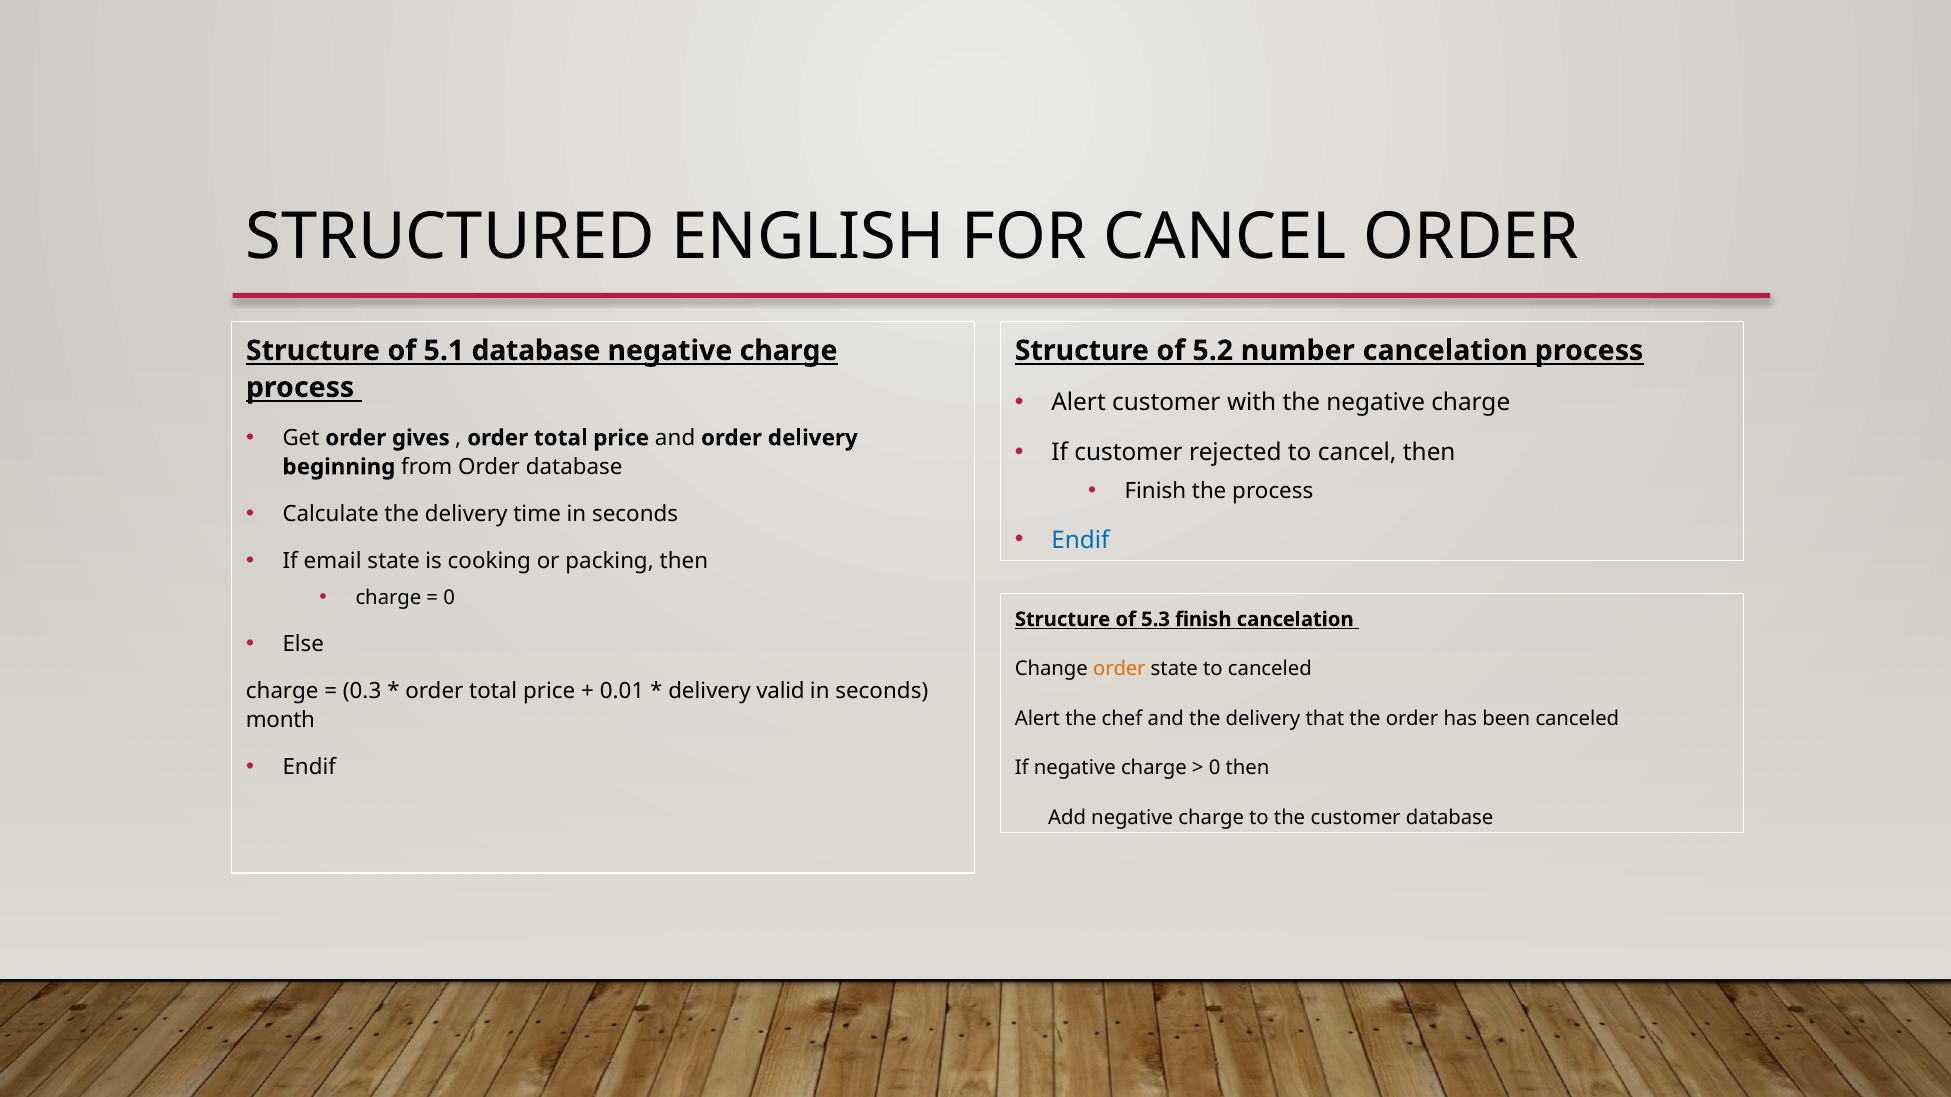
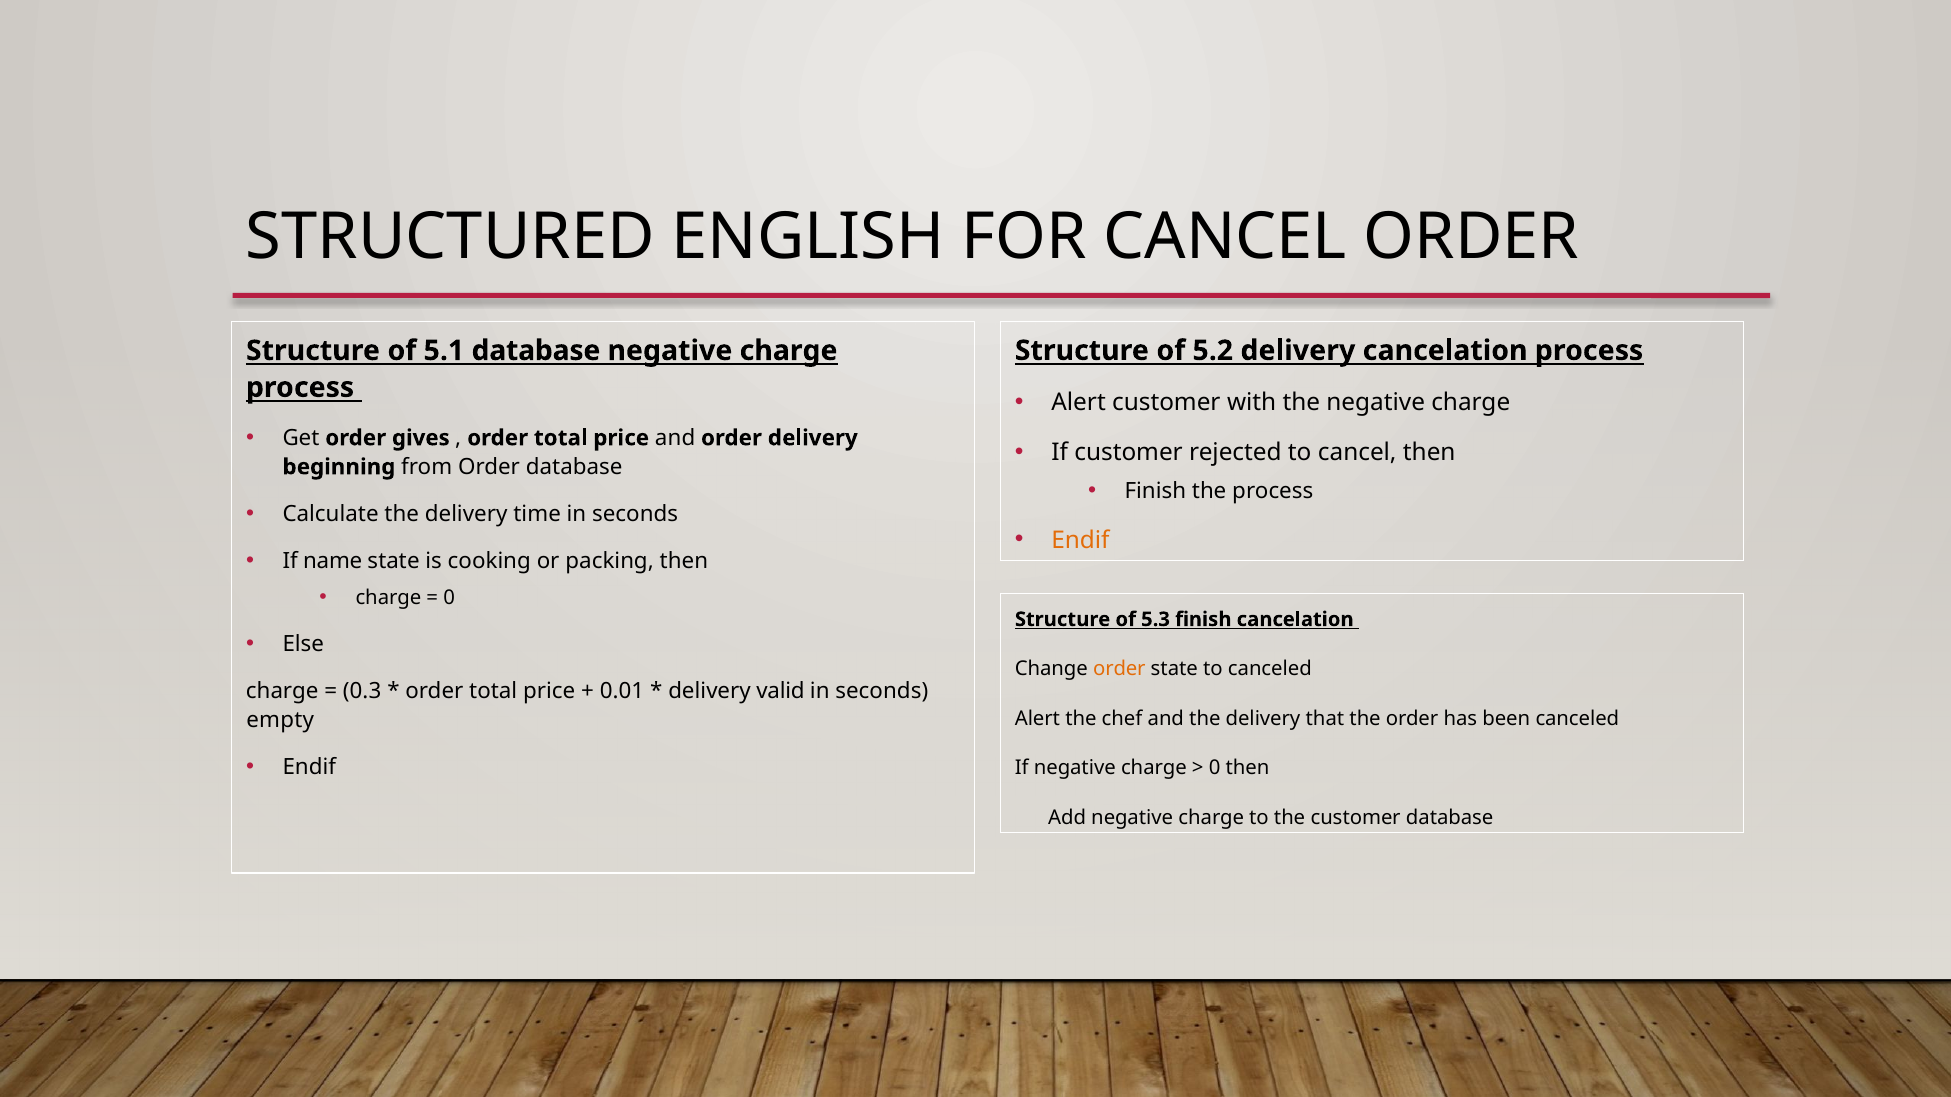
5.2 number: number -> delivery
Endif at (1081, 540) colour: blue -> orange
email: email -> name
month: month -> empty
